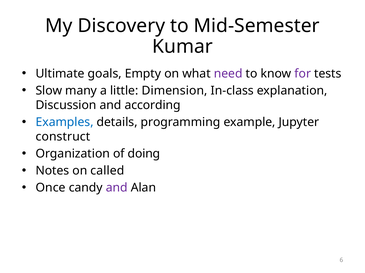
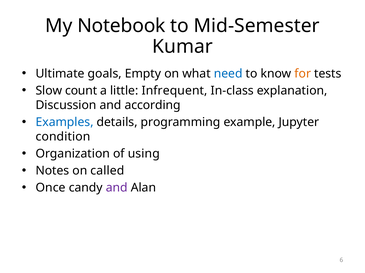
Discovery: Discovery -> Notebook
need colour: purple -> blue
for colour: purple -> orange
many: many -> count
Dimension: Dimension -> Infrequent
construct: construct -> condition
doing: doing -> using
